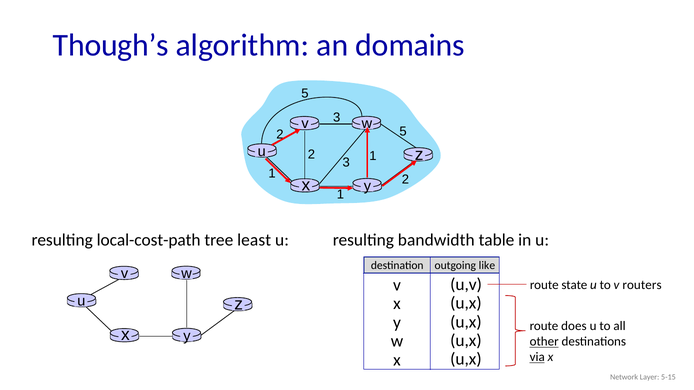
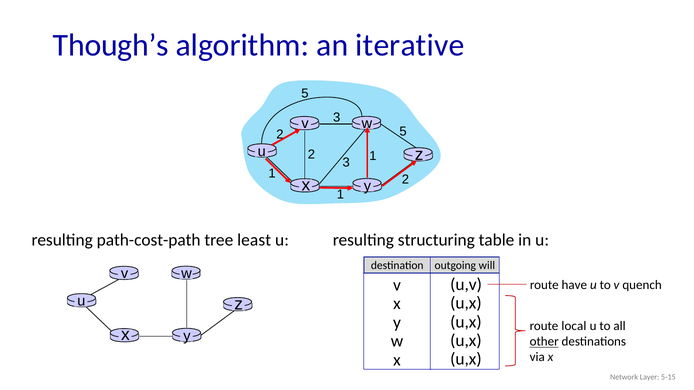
domains: domains -> iterative
local-cost-path: local-cost-path -> path-cost-path
bandwidth: bandwidth -> structuring
like: like -> will
state: state -> have
routers: routers -> quench
does: does -> local
via underline: present -> none
